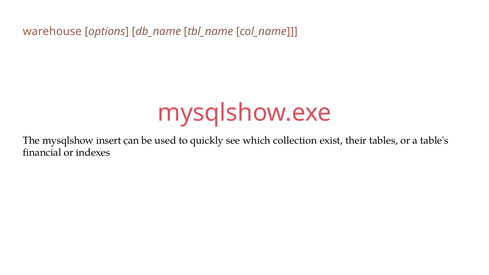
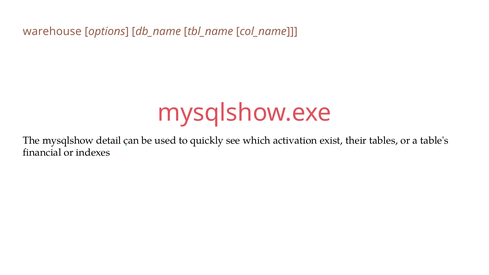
insert: insert -> detail
collection: collection -> activation
